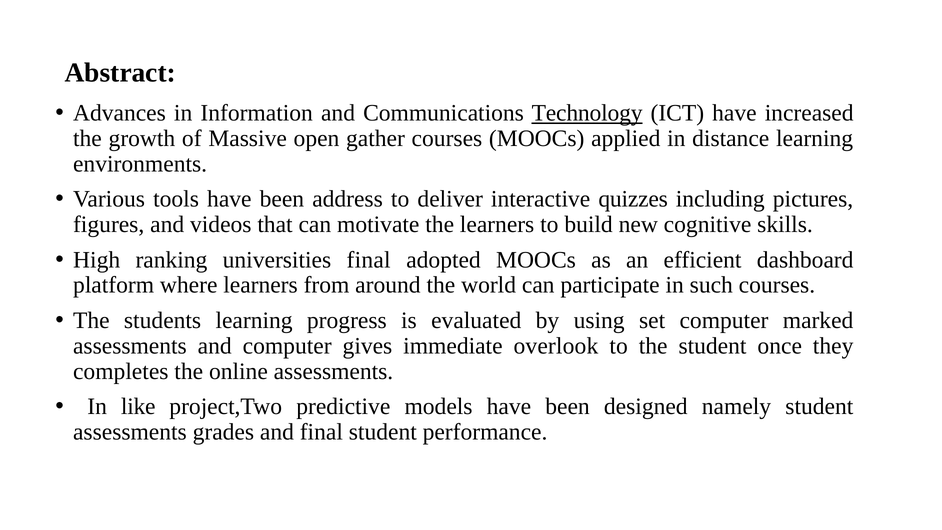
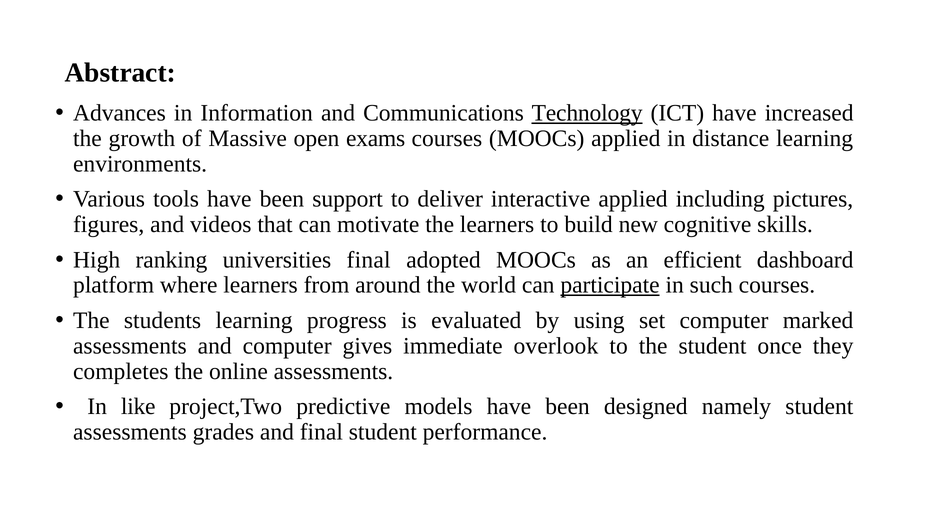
gather: gather -> exams
address: address -> support
interactive quizzes: quizzes -> applied
participate underline: none -> present
